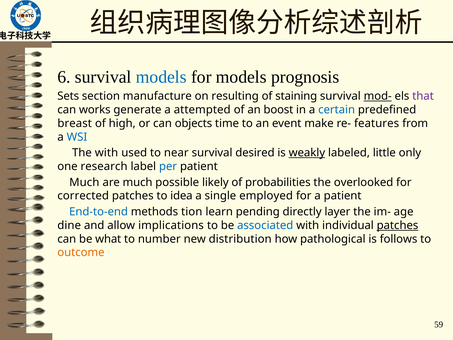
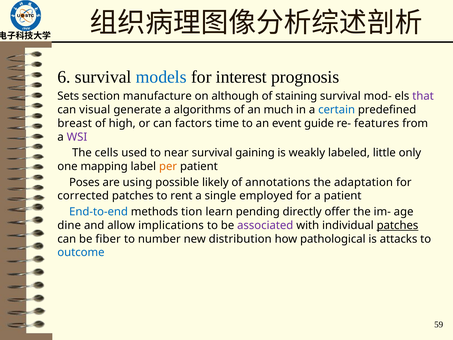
for models: models -> interest
resulting: resulting -> although
mod- underline: present -> none
works: works -> visual
attempted: attempted -> algorithms
boost: boost -> much
objects: objects -> factors
make: make -> guide
WSI colour: blue -> purple
The with: with -> cells
desired: desired -> gaining
weakly underline: present -> none
research: research -> mapping
per colour: blue -> orange
Much at (84, 182): Much -> Poses
are much: much -> using
probabilities: probabilities -> annotations
overlooked: overlooked -> adaptation
idea: idea -> rent
layer: layer -> offer
associated colour: blue -> purple
what: what -> fiber
follows: follows -> attacks
outcome colour: orange -> blue
